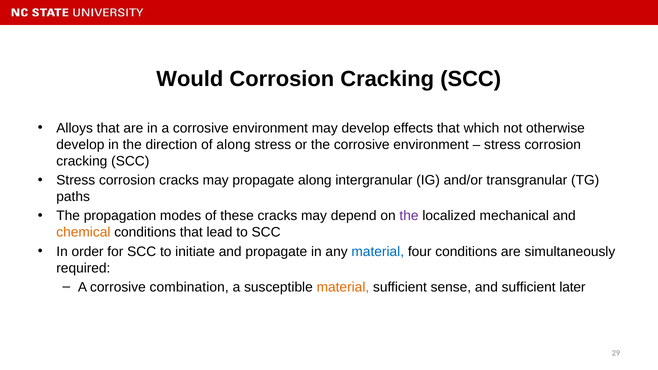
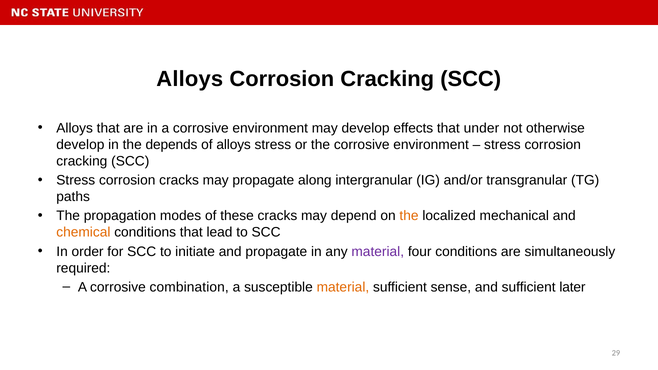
Would at (190, 79): Would -> Alloys
which: which -> under
direction: direction -> depends
of along: along -> alloys
the at (409, 216) colour: purple -> orange
material at (378, 252) colour: blue -> purple
